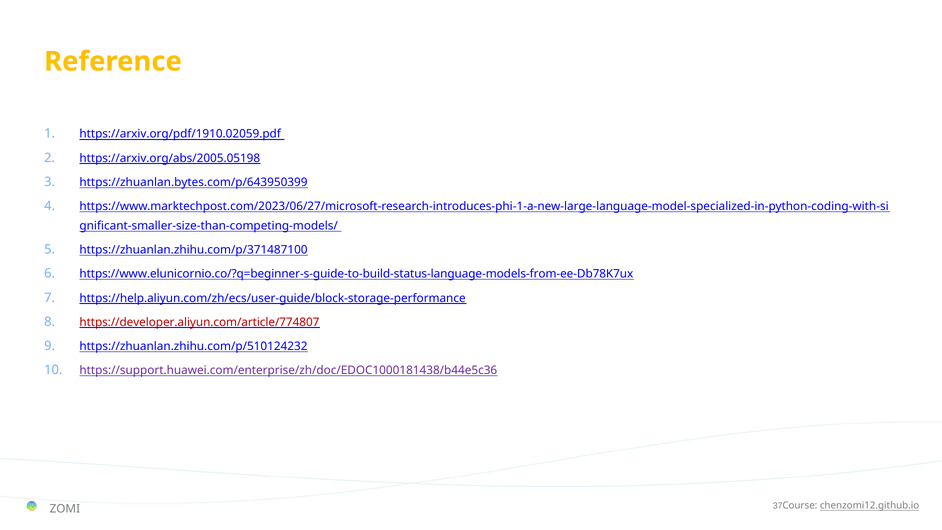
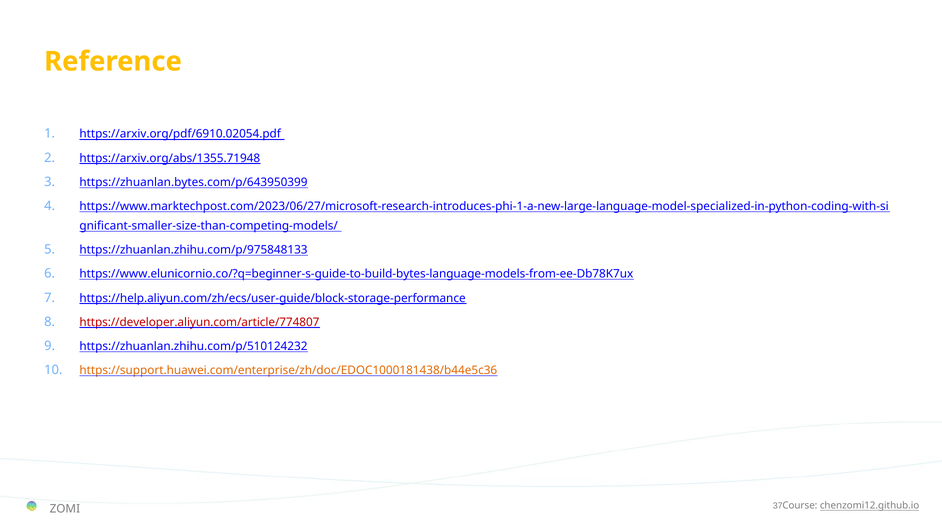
https://arxiv.org/pdf/1910.02059.pdf: https://arxiv.org/pdf/1910.02059.pdf -> https://arxiv.org/pdf/6910.02054.pdf
https://arxiv.org/abs/2005.05198: https://arxiv.org/abs/2005.05198 -> https://arxiv.org/abs/1355.71948
https://zhuanlan.zhihu.com/p/371487100: https://zhuanlan.zhihu.com/p/371487100 -> https://zhuanlan.zhihu.com/p/975848133
https://www.elunicornio.co/?q=beginner-s-guide-to-build-status-language-models-from-ee-Db78K7ux: https://www.elunicornio.co/?q=beginner-s-guide-to-build-status-language-models-from-ee-Db78K7ux -> https://www.elunicornio.co/?q=beginner-s-guide-to-build-bytes-language-models-from-ee-Db78K7ux
https://support.huawei.com/enterprise/zh/doc/EDOC1000181438/b44e5c36 colour: purple -> orange
